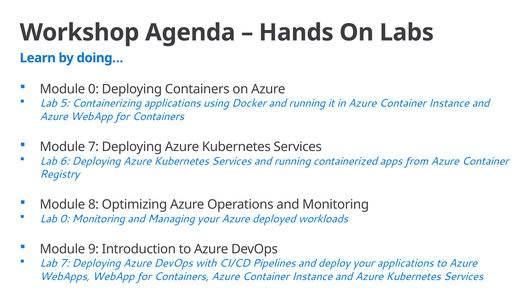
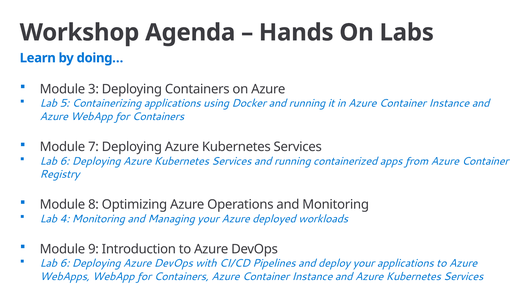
Module 0: 0 -> 3
Lab 0: 0 -> 4
7 at (65, 264): 7 -> 6
